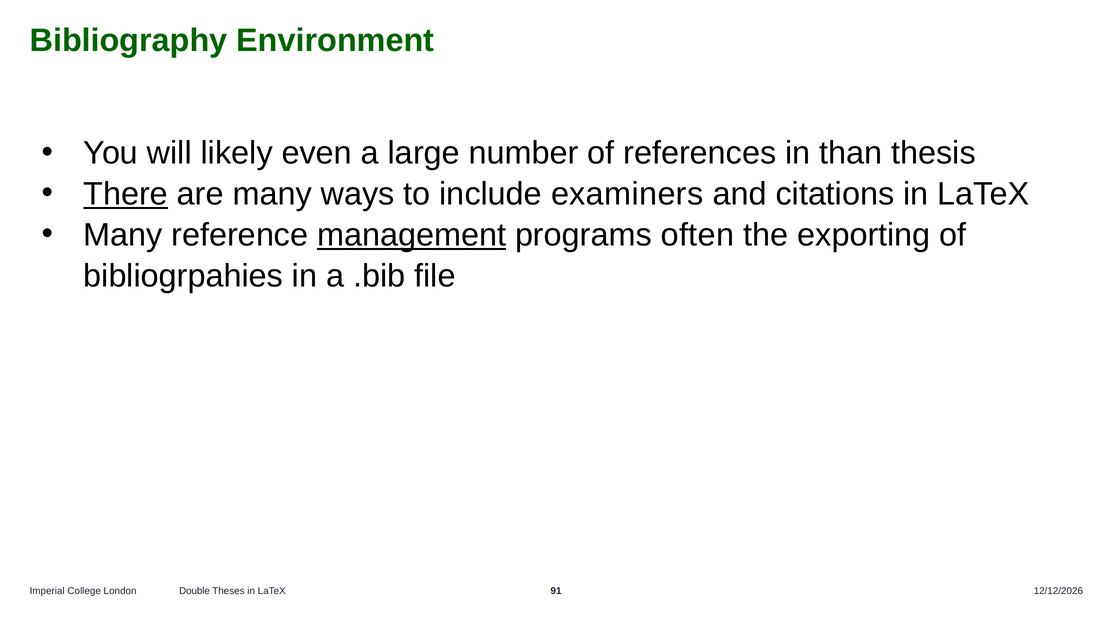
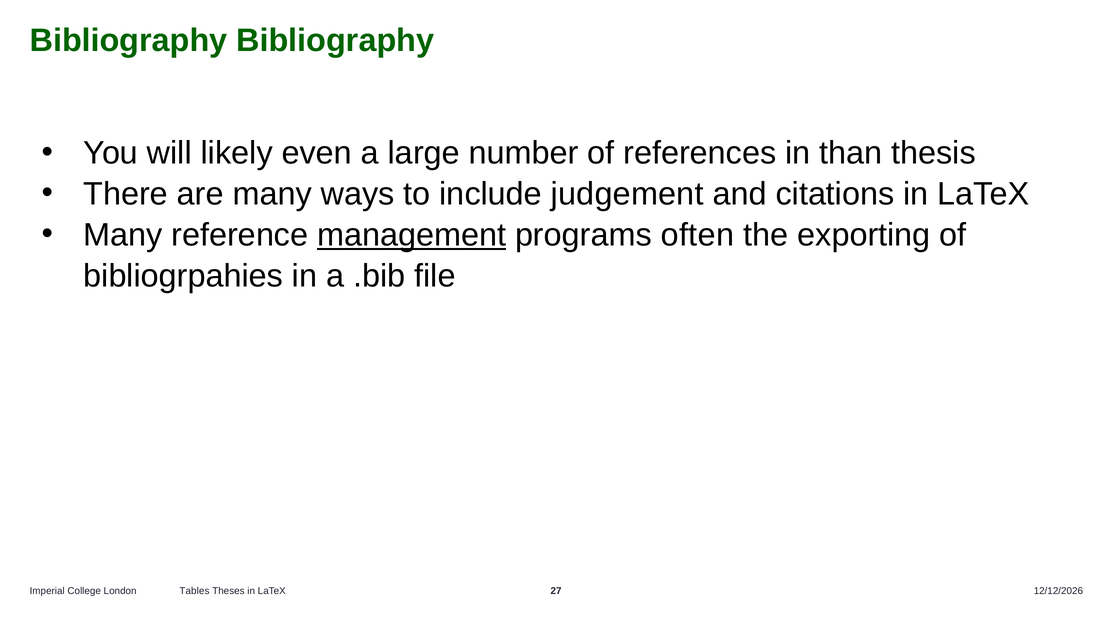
Bibliography Environment: Environment -> Bibliography
There underline: present -> none
examiners: examiners -> judgement
Double: Double -> Tables
91: 91 -> 27
